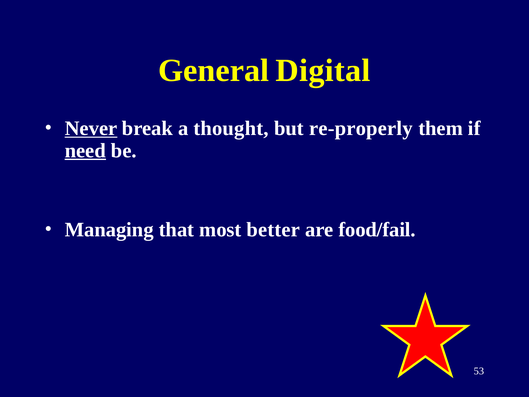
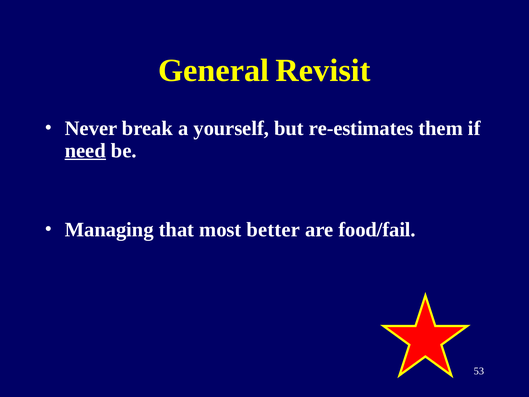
Digital: Digital -> Revisit
Never underline: present -> none
thought: thought -> yourself
re-properly: re-properly -> re-estimates
